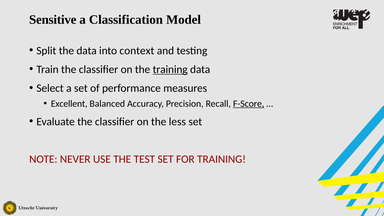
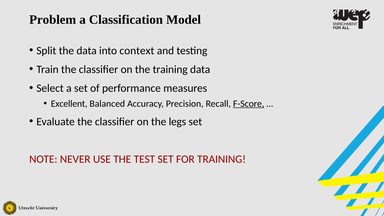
Sensitive: Sensitive -> Problem
training at (170, 69) underline: present -> none
less: less -> legs
